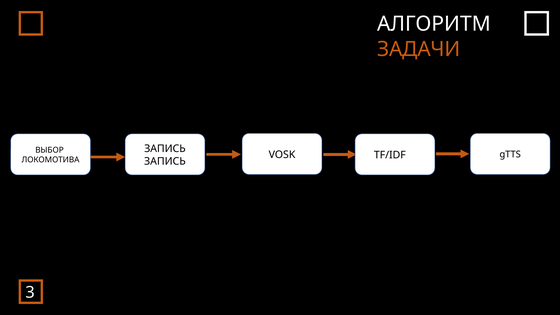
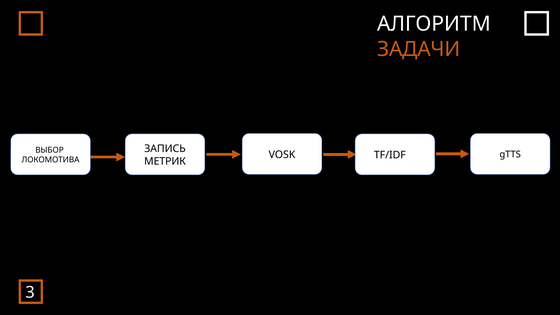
ЗАПИСЬ at (165, 161): ЗАПИСЬ -> МЕТРИК
